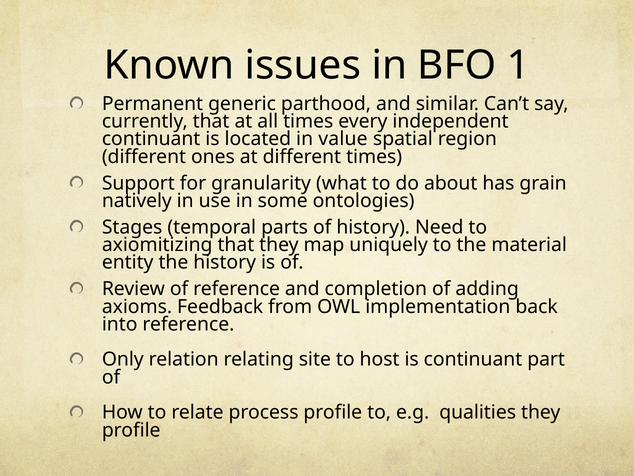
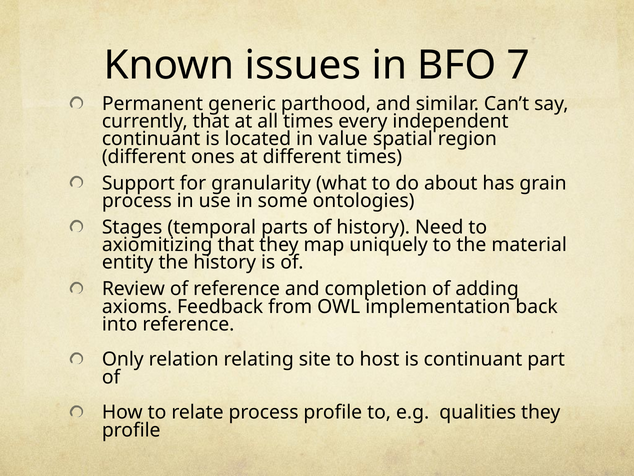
1: 1 -> 7
natively at (137, 201): natively -> process
